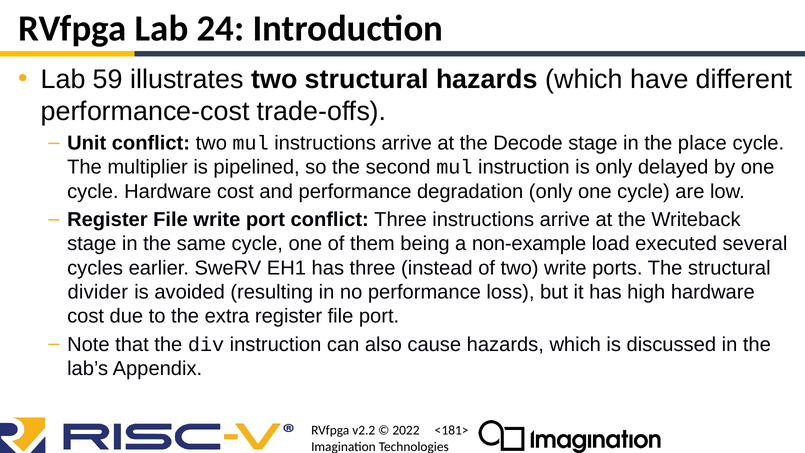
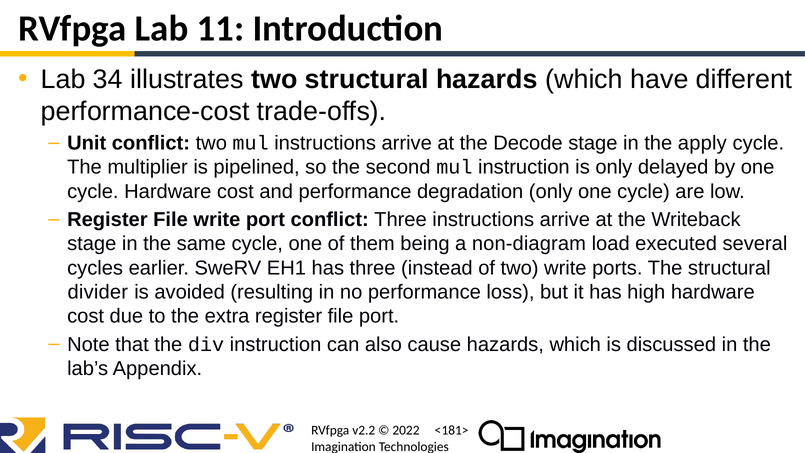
24: 24 -> 11
59: 59 -> 34
place: place -> apply
non-example: non-example -> non-diagram
